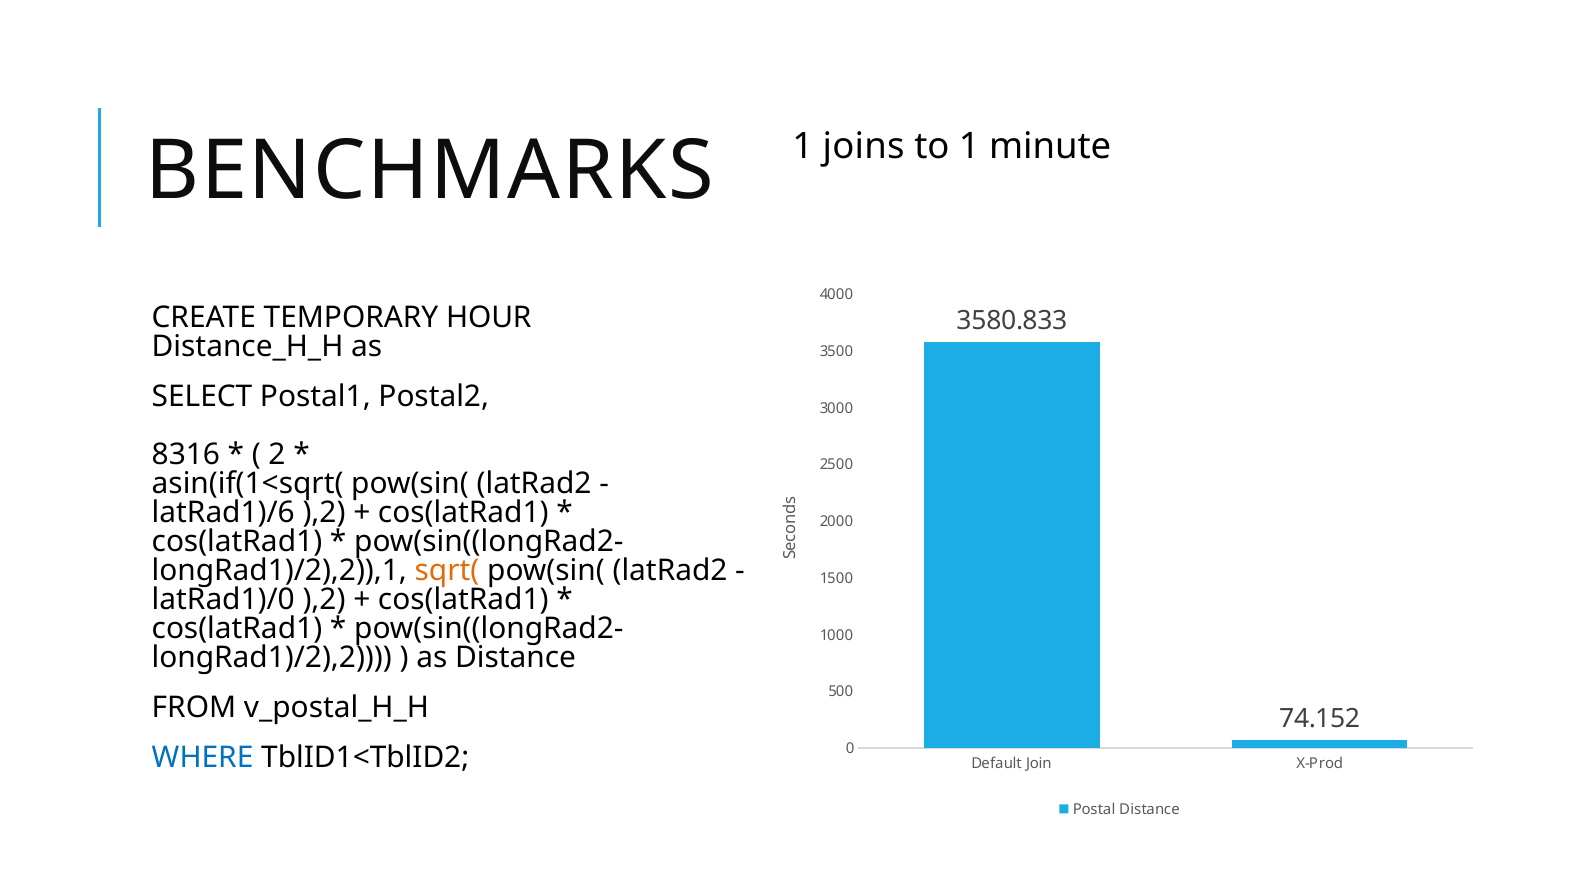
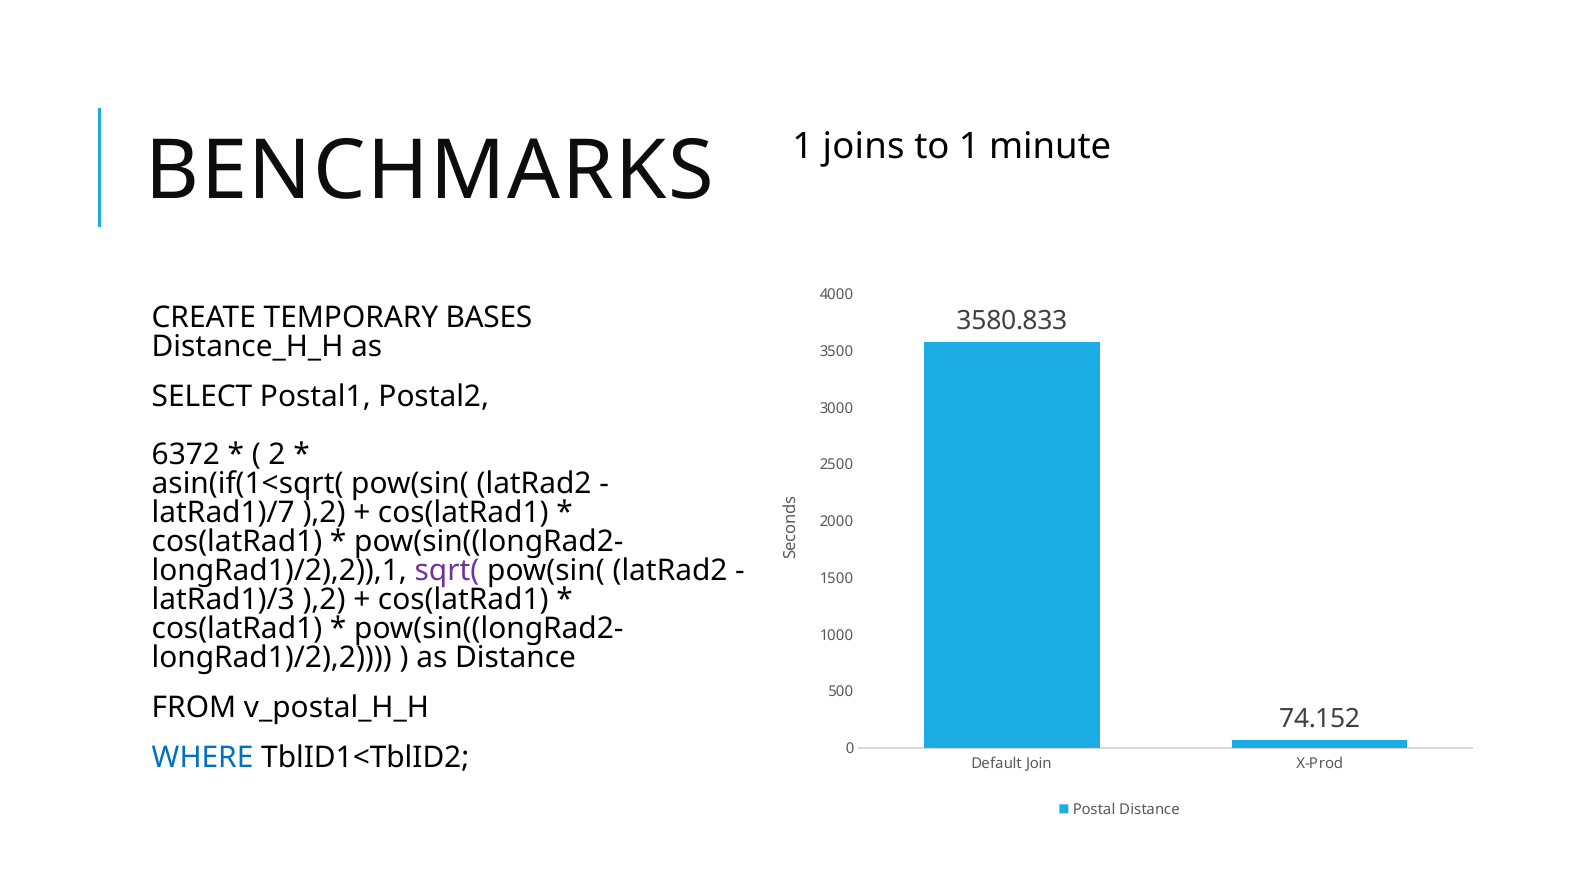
HOUR: HOUR -> BASES
8316: 8316 -> 6372
latRad1)/6: latRad1)/6 -> latRad1)/7
sqrt( colour: orange -> purple
latRad1)/0: latRad1)/0 -> latRad1)/3
